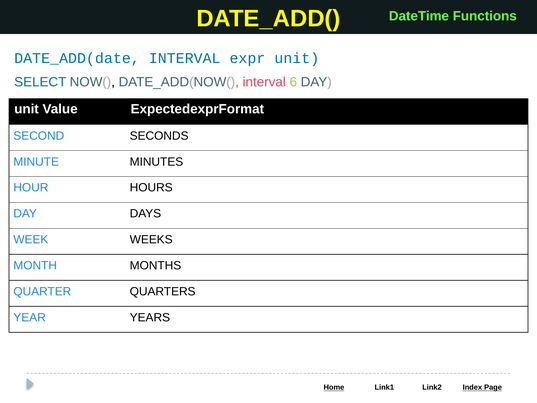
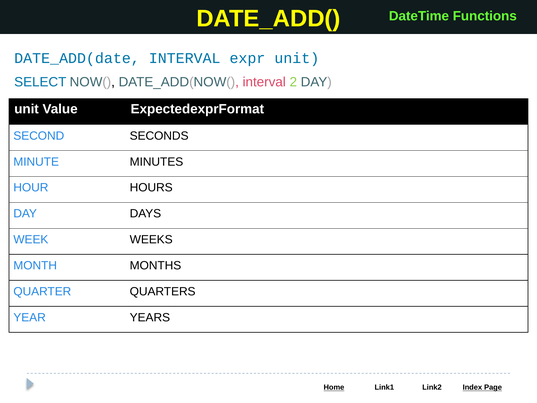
6: 6 -> 2
